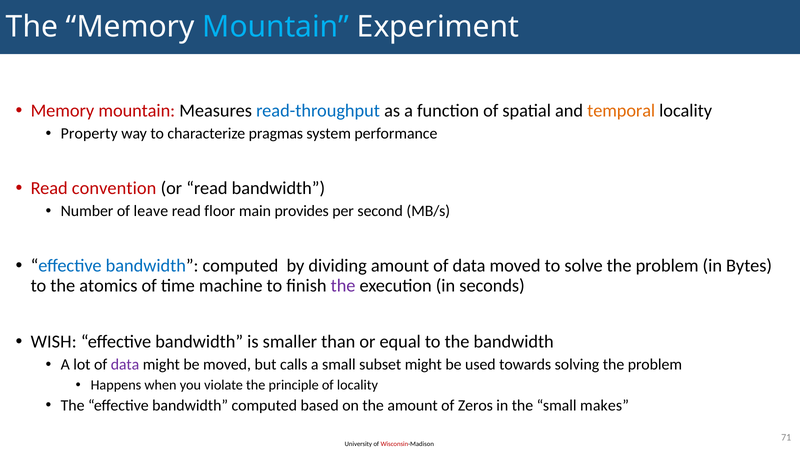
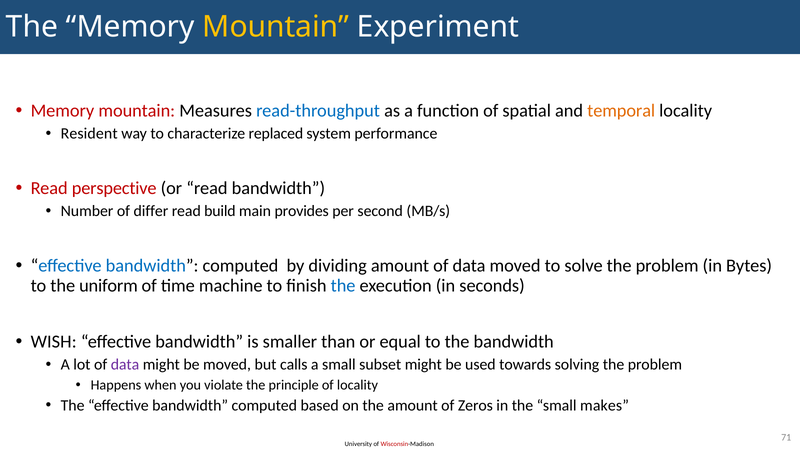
Mountain at (276, 27) colour: light blue -> yellow
Property: Property -> Resident
pragmas: pragmas -> replaced
convention: convention -> perspective
leave: leave -> differ
floor: floor -> build
atomics: atomics -> uniform
the at (343, 286) colour: purple -> blue
